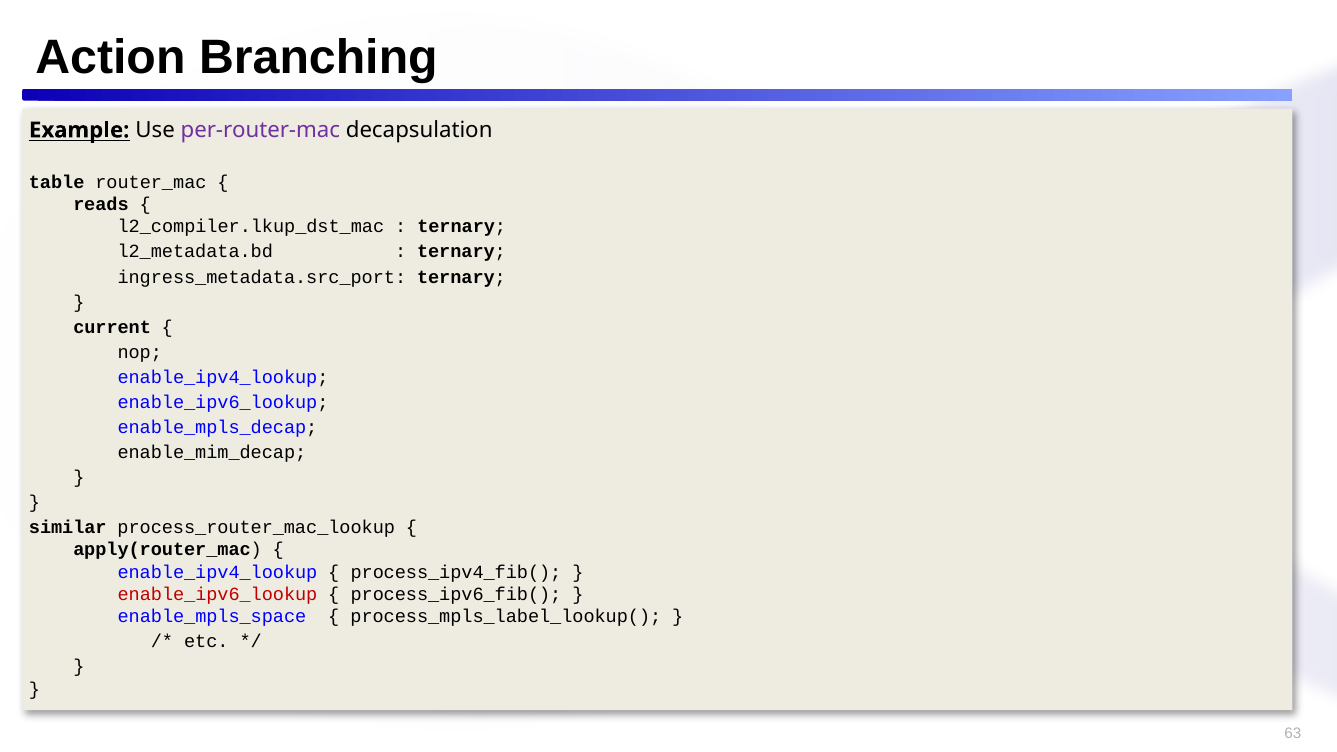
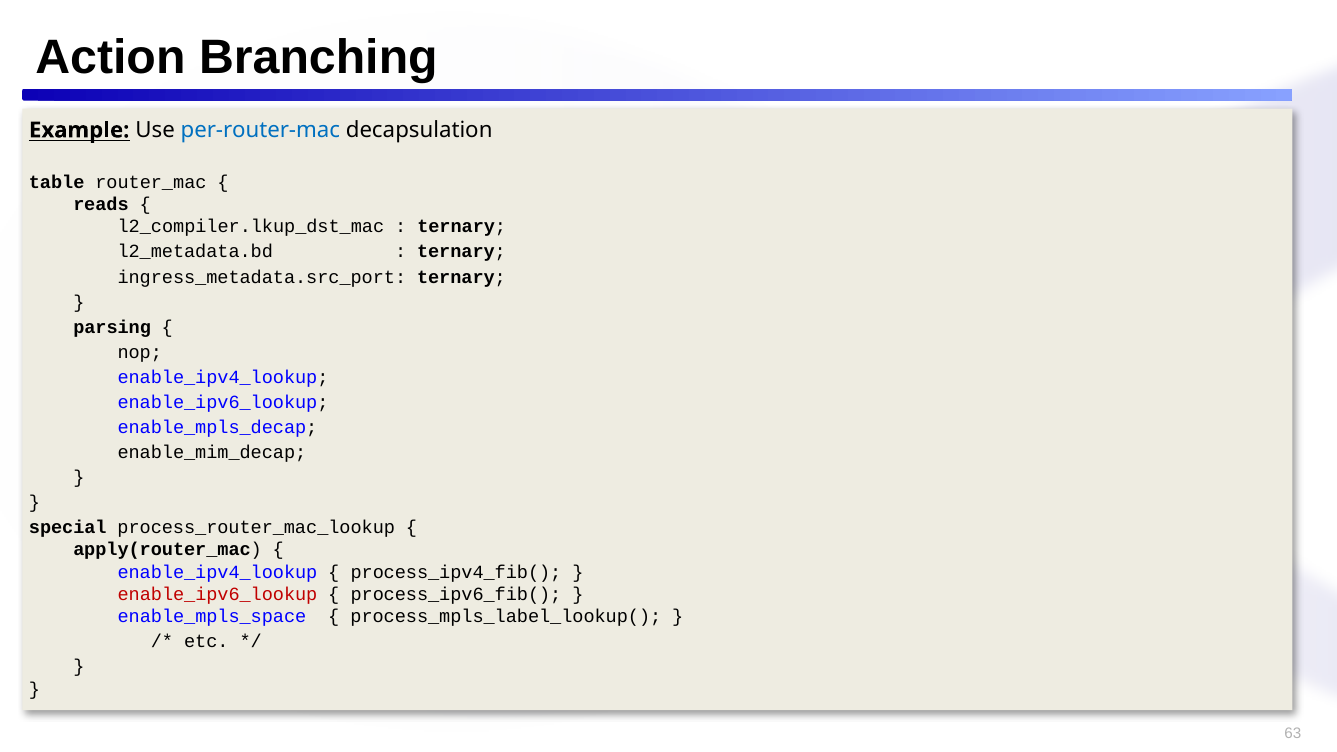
per-router-mac colour: purple -> blue
current: current -> parsing
similar: similar -> special
